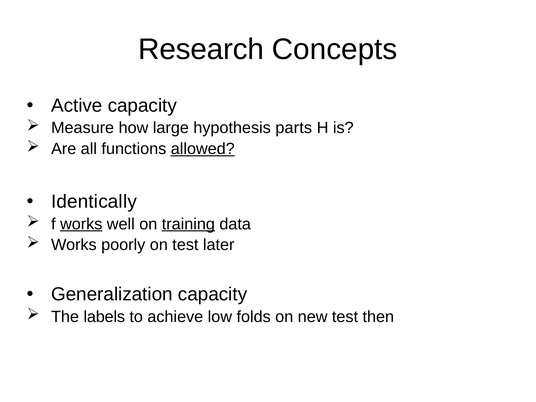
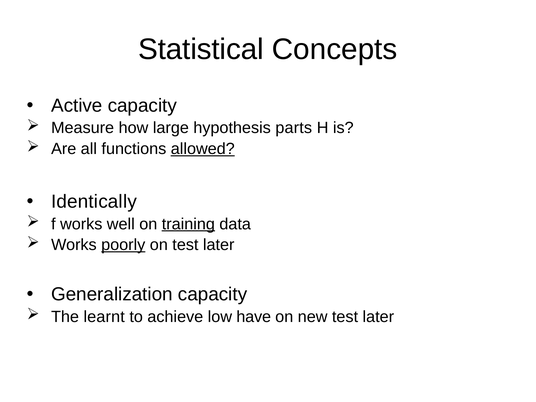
Research: Research -> Statistical
works at (81, 224) underline: present -> none
poorly underline: none -> present
labels: labels -> learnt
folds: folds -> have
new test then: then -> later
